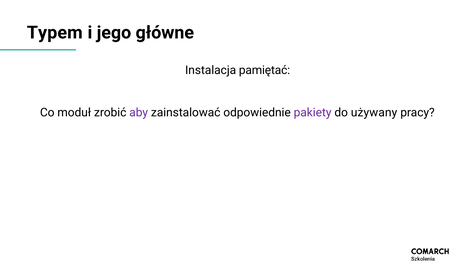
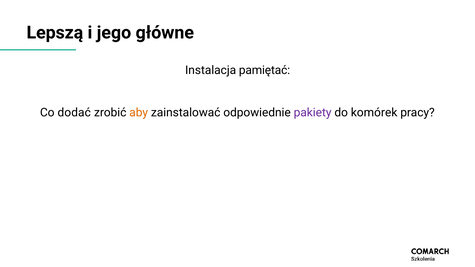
Typem: Typem -> Lepszą
moduł: moduł -> dodać
aby colour: purple -> orange
używany: używany -> komórek
